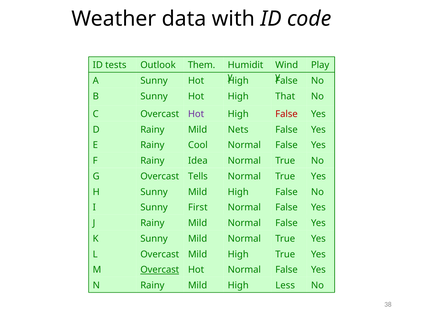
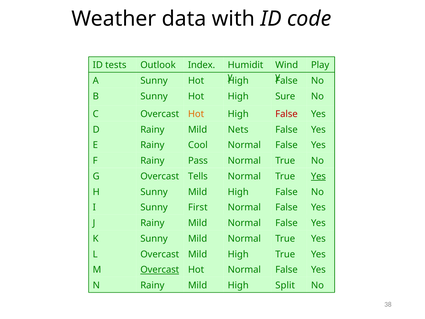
Them: Them -> Index
That: That -> Sure
Hot at (196, 114) colour: purple -> orange
Idea: Idea -> Pass
Yes at (318, 176) underline: none -> present
Less: Less -> Split
